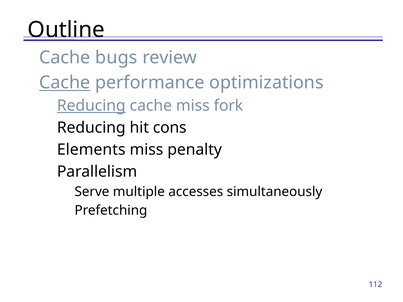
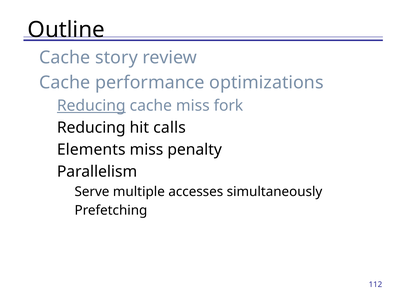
bugs: bugs -> story
Cache at (65, 83) underline: present -> none
cons: cons -> calls
